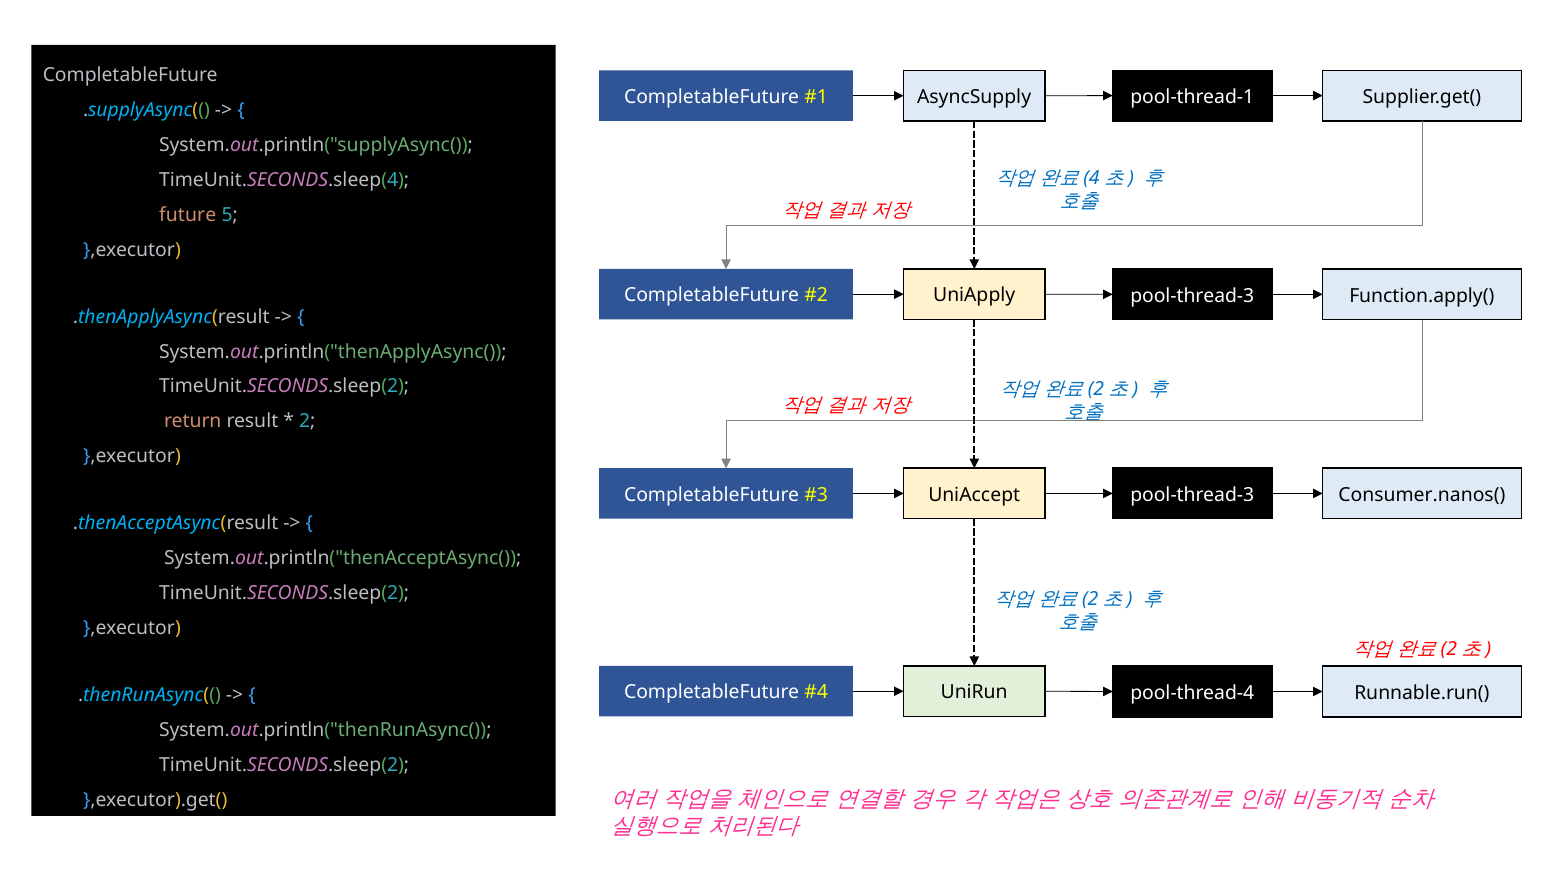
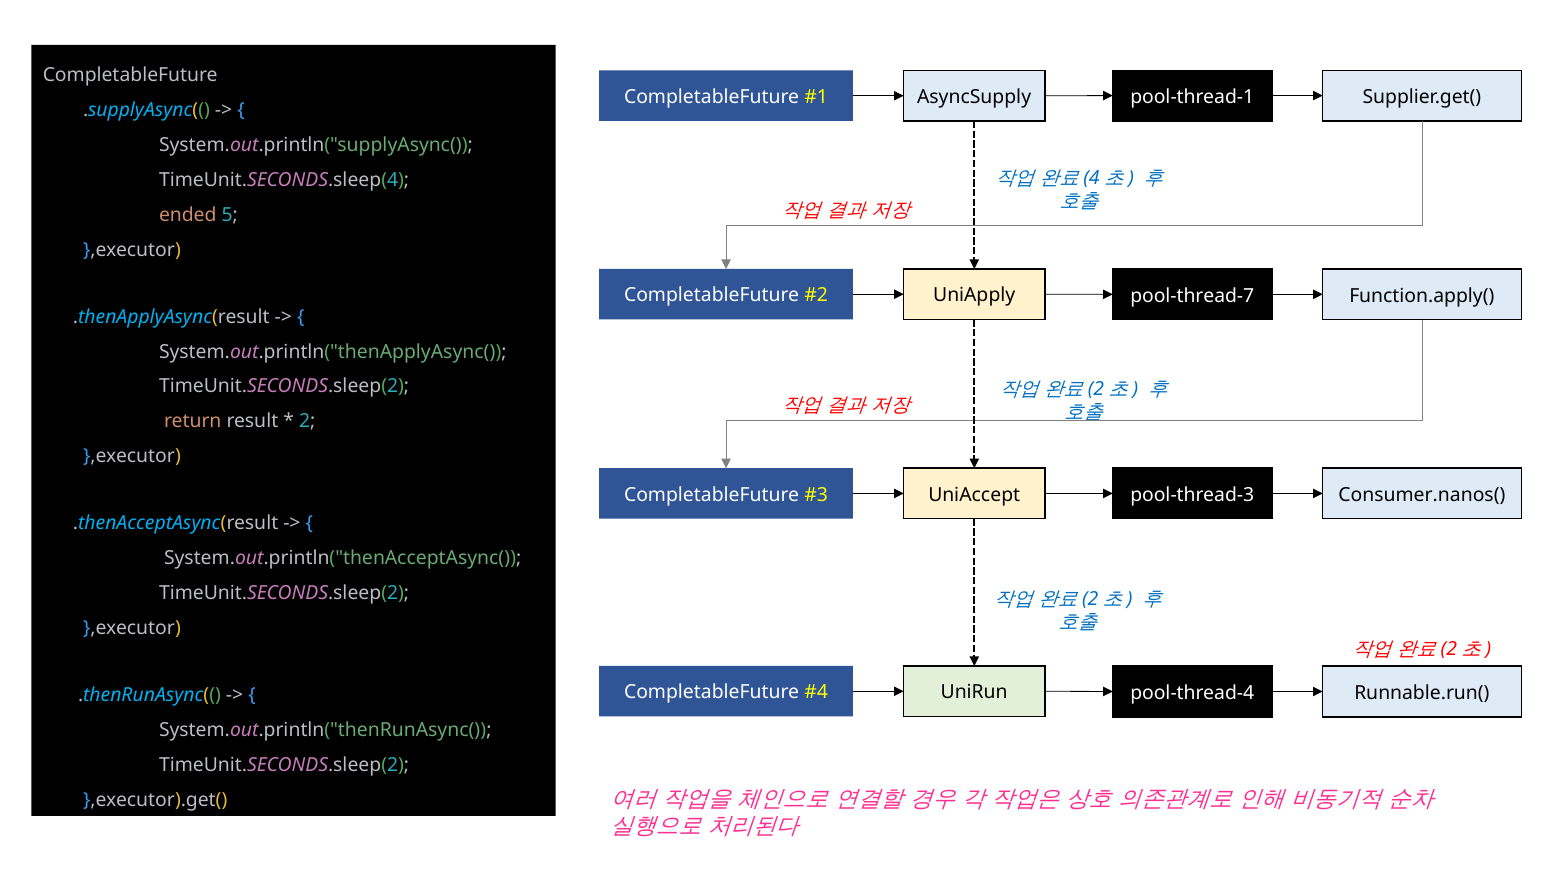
future: future -> ended
pool-thread-3 at (1192, 296): pool-thread-3 -> pool-thread-7
